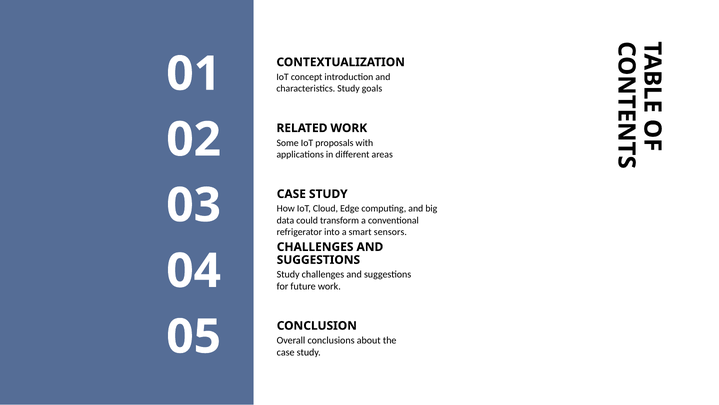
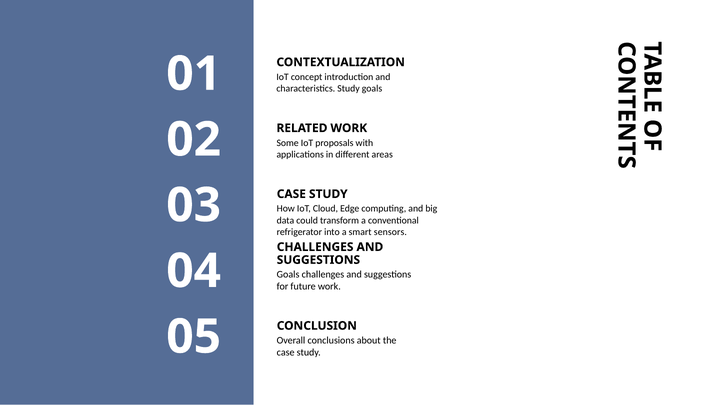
Study at (288, 274): Study -> Goals
